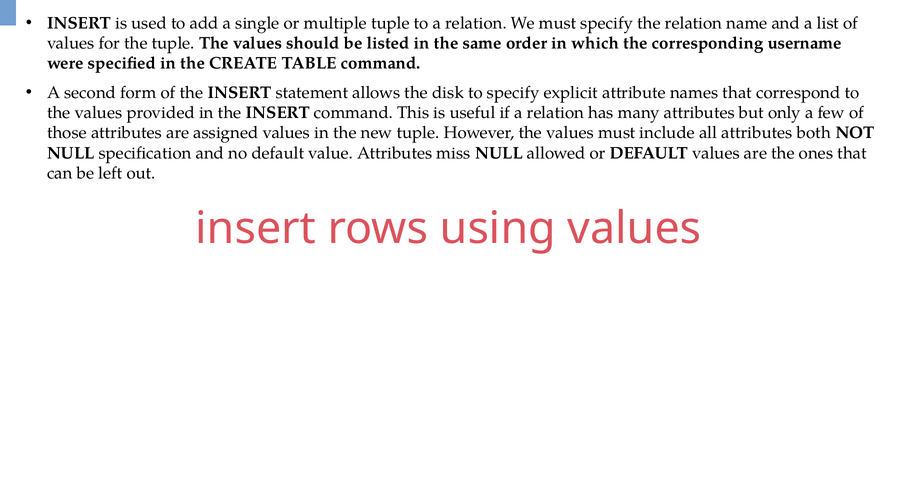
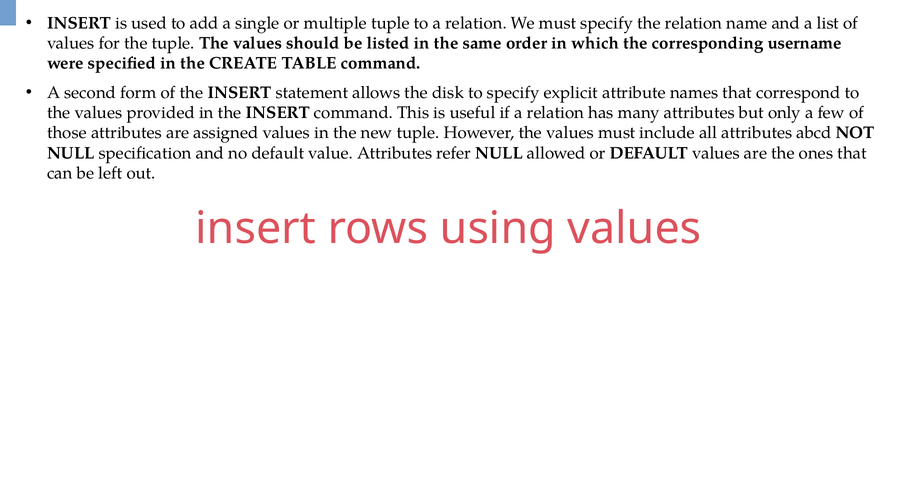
both: both -> abcd
miss: miss -> refer
